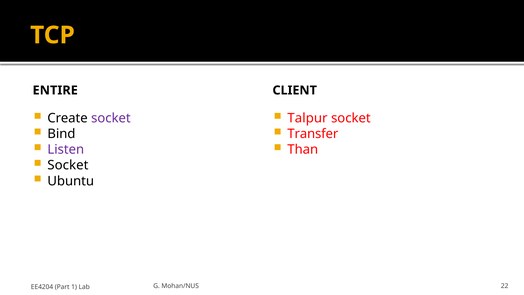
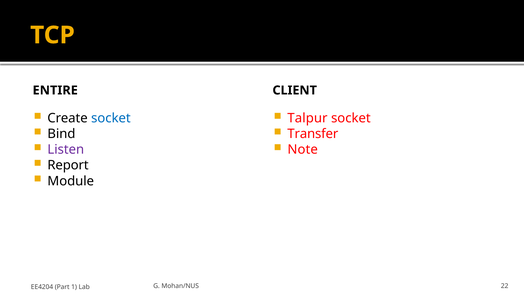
socket at (111, 118) colour: purple -> blue
Than: Than -> Note
Socket at (68, 165): Socket -> Report
Ubuntu: Ubuntu -> Module
